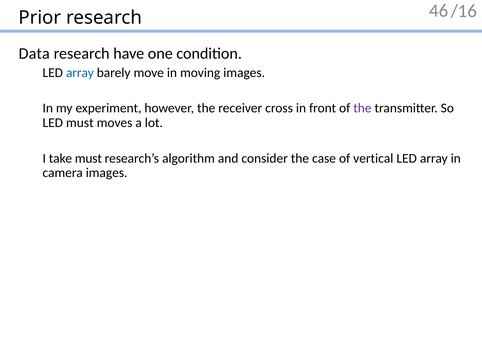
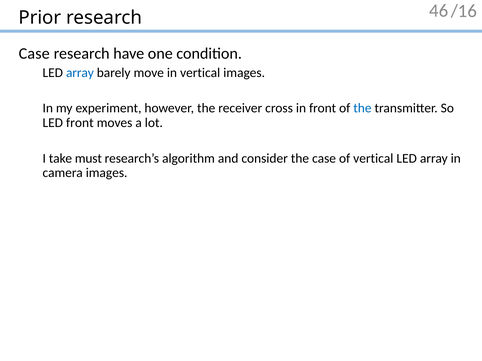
Data at (34, 53): Data -> Case
in moving: moving -> vertical
the at (362, 108) colour: purple -> blue
LED must: must -> front
